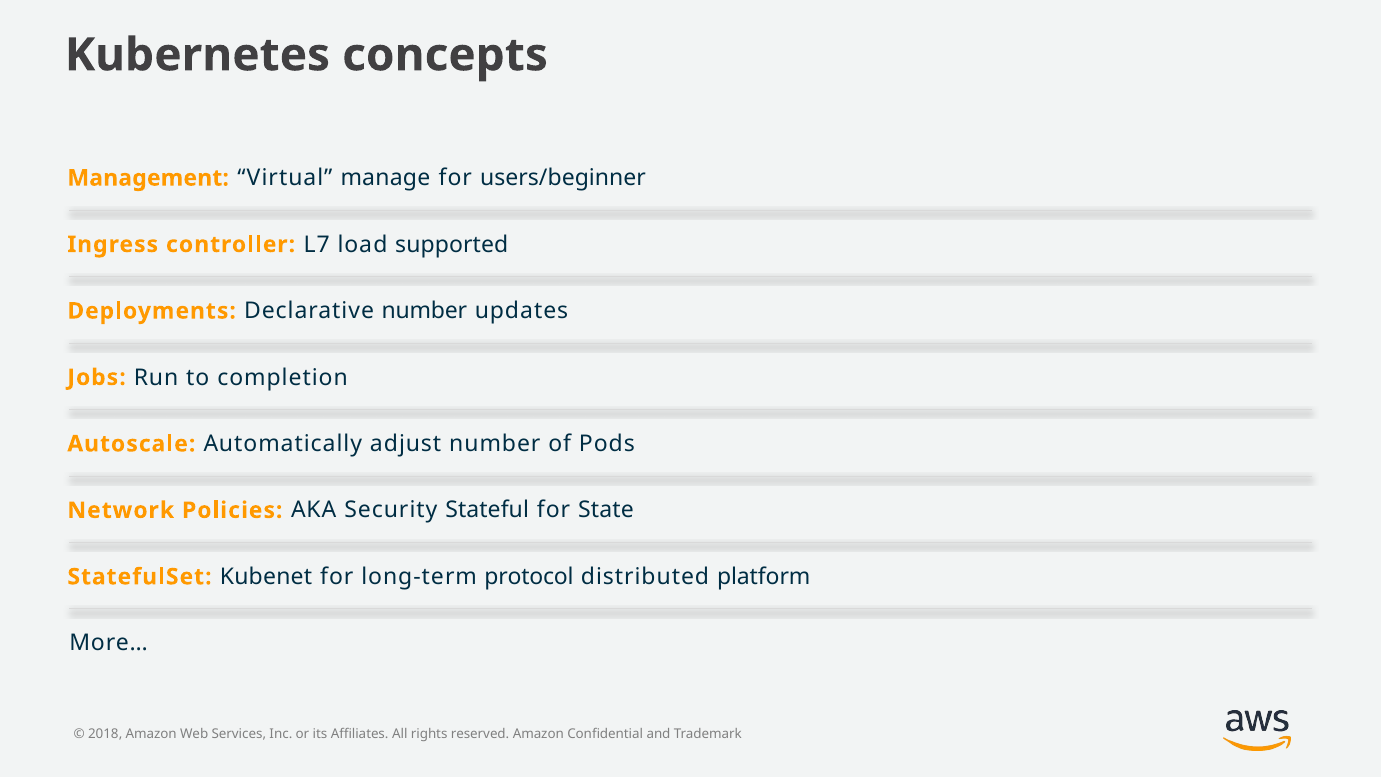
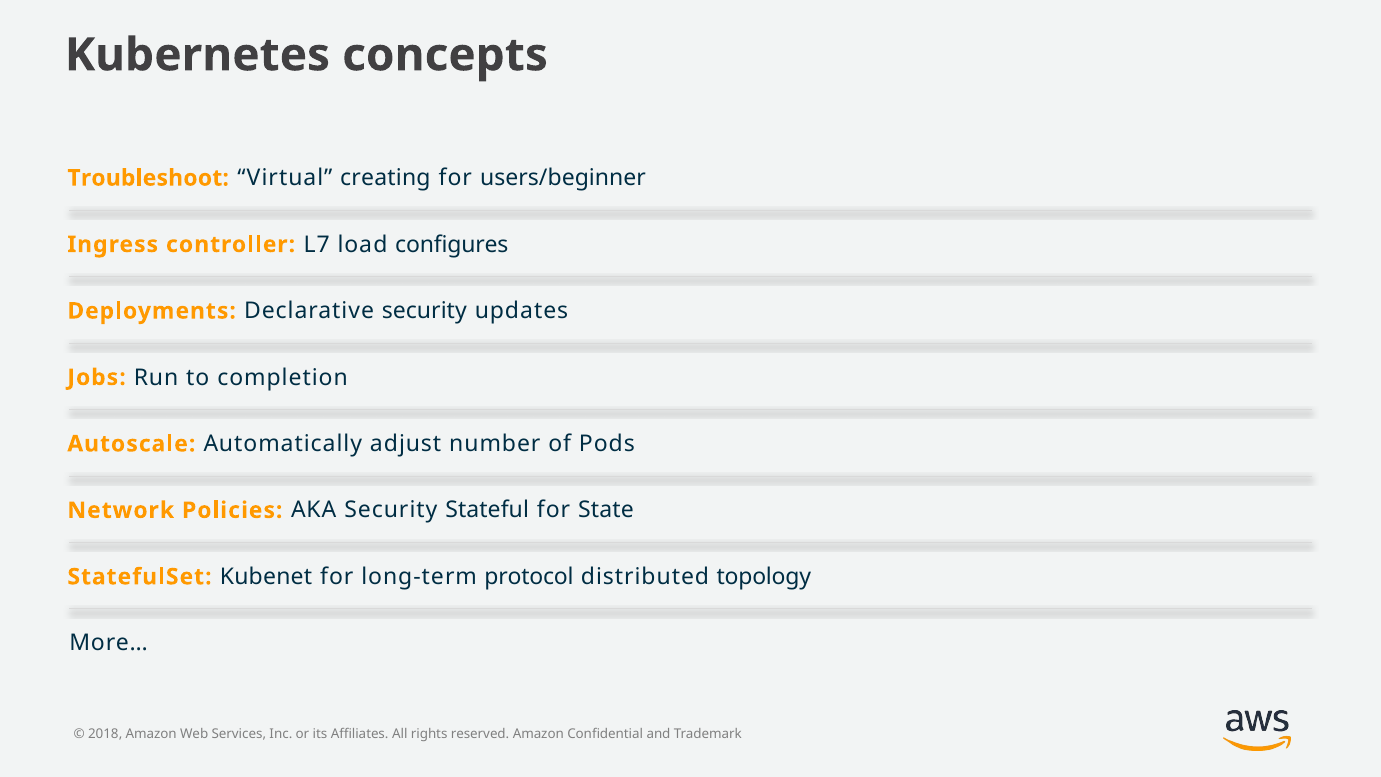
Management: Management -> Troubleshoot
manage: manage -> creating
supported: supported -> configures
Declarative number: number -> security
platform: platform -> topology
